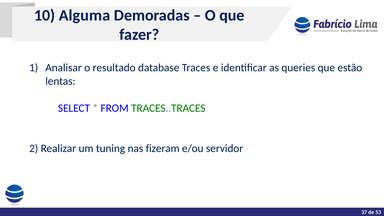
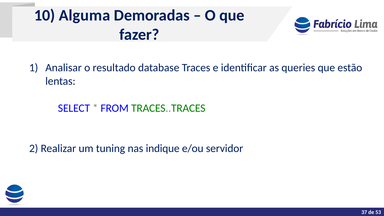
fizeram: fizeram -> indique
